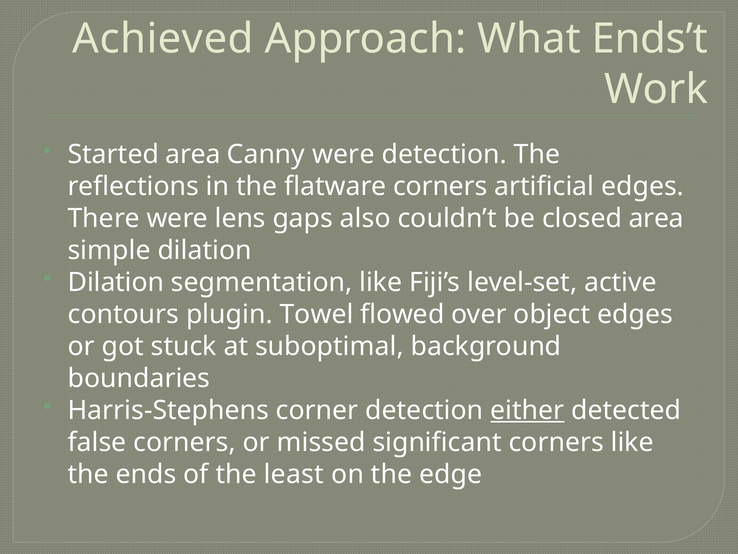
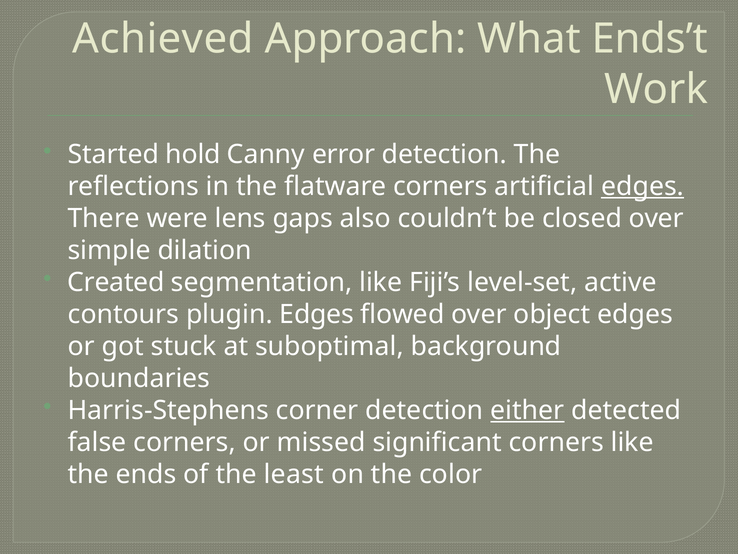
Started area: area -> hold
Canny were: were -> error
edges at (643, 186) underline: none -> present
closed area: area -> over
Dilation at (116, 282): Dilation -> Created
plugin Towel: Towel -> Edges
edge: edge -> color
